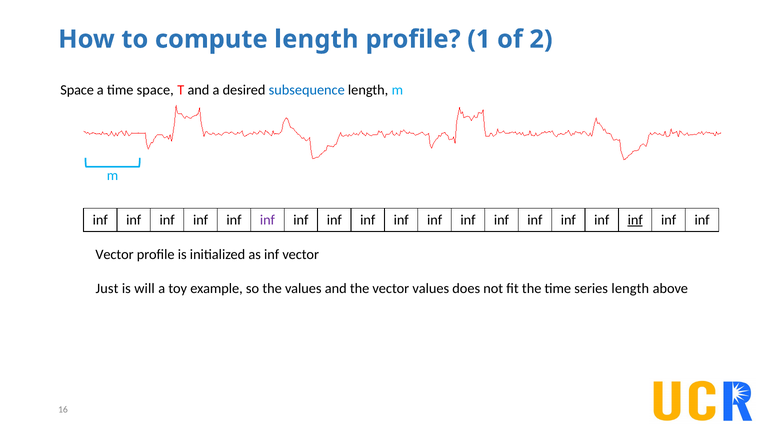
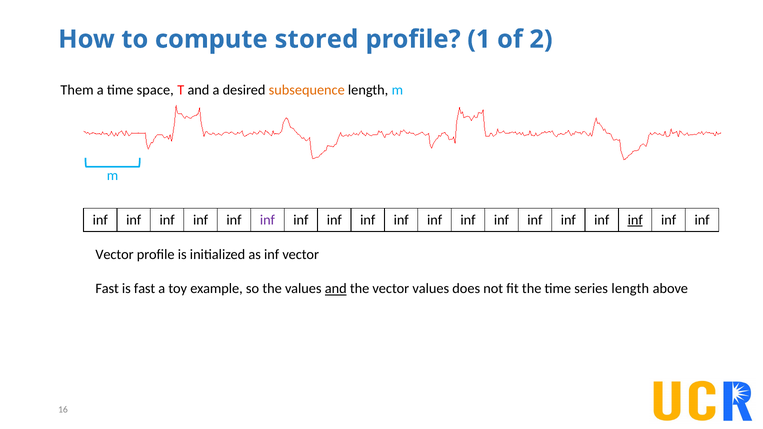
compute length: length -> stored
Space at (77, 90): Space -> Them
subsequence colour: blue -> orange
Just at (107, 289): Just -> Fast
is will: will -> fast
and at (336, 289) underline: none -> present
